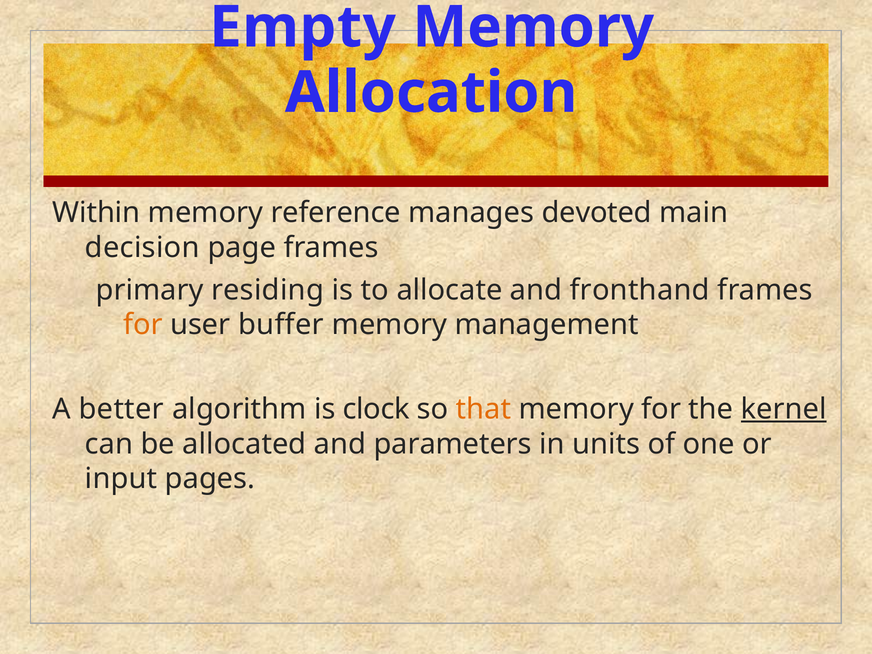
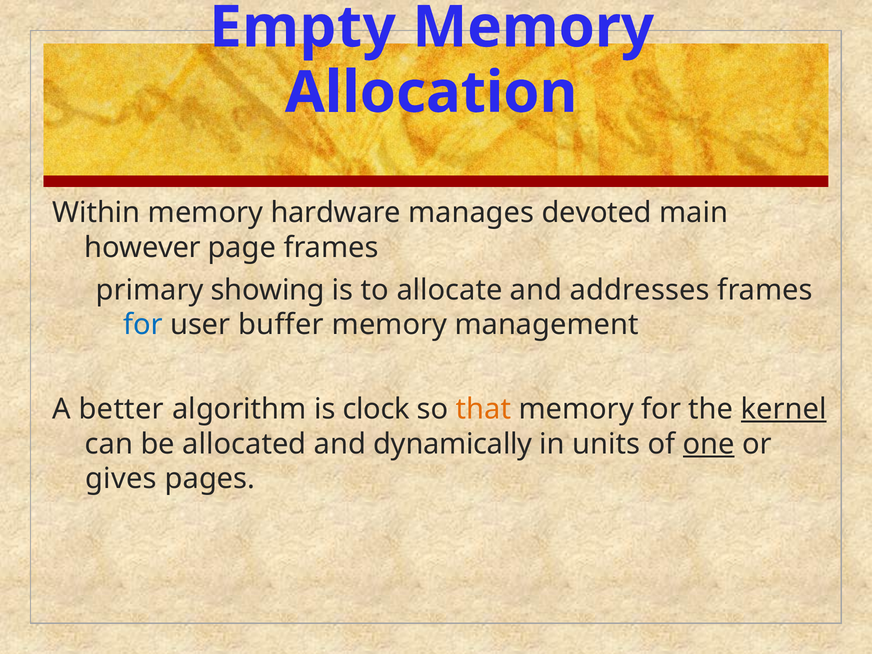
reference: reference -> hardware
decision: decision -> however
residing: residing -> showing
fronthand: fronthand -> addresses
for at (143, 325) colour: orange -> blue
parameters: parameters -> dynamically
one underline: none -> present
input: input -> gives
